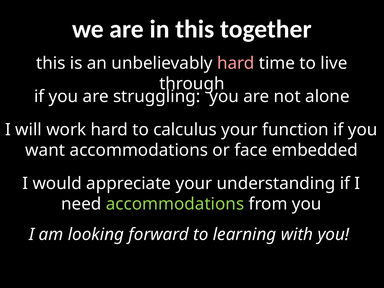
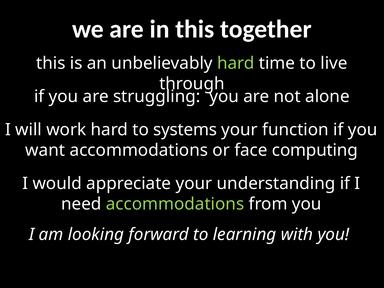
hard at (236, 63) colour: pink -> light green
calculus: calculus -> systems
embedded: embedded -> computing
